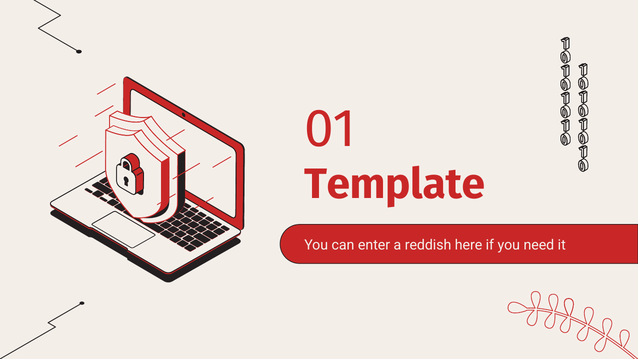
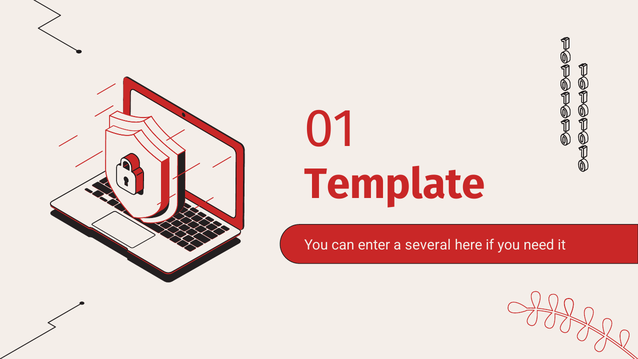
reddish: reddish -> several
